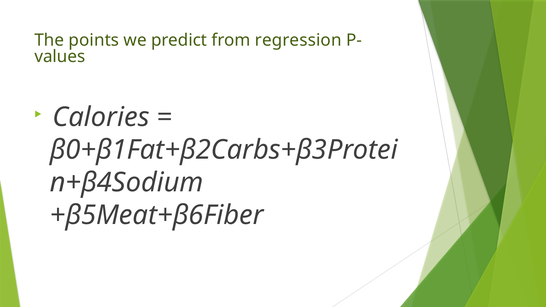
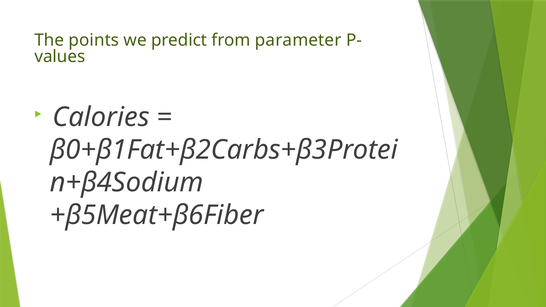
regression: regression -> parameter
